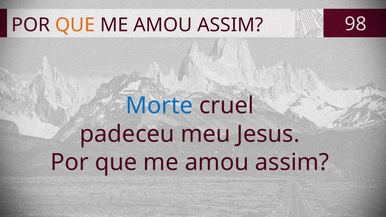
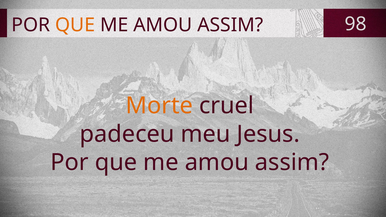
Morte colour: blue -> orange
